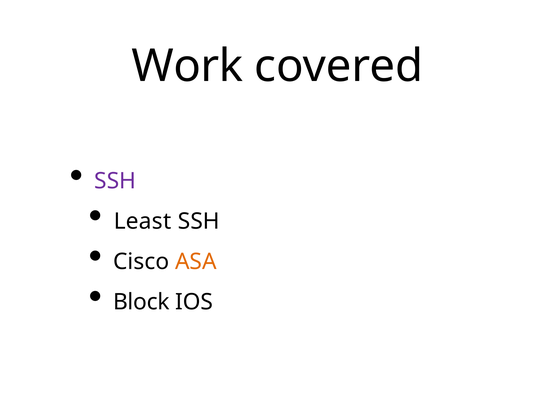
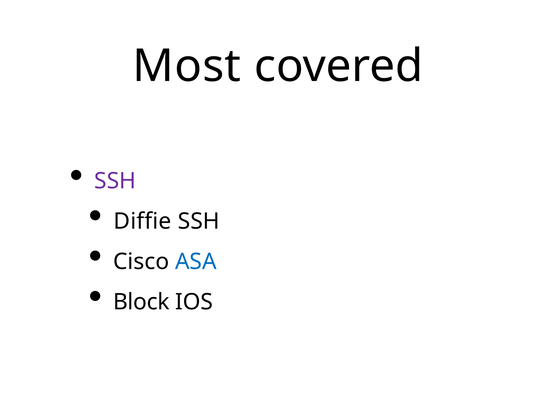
Work: Work -> Most
Least: Least -> Diffie
ASA colour: orange -> blue
